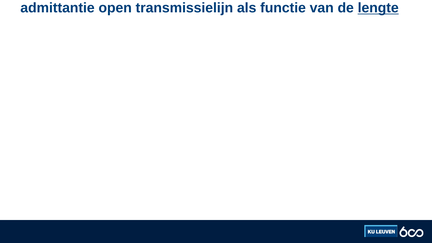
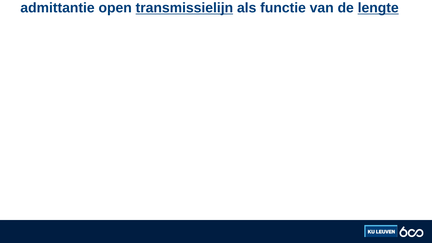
transmissielijn underline: none -> present
